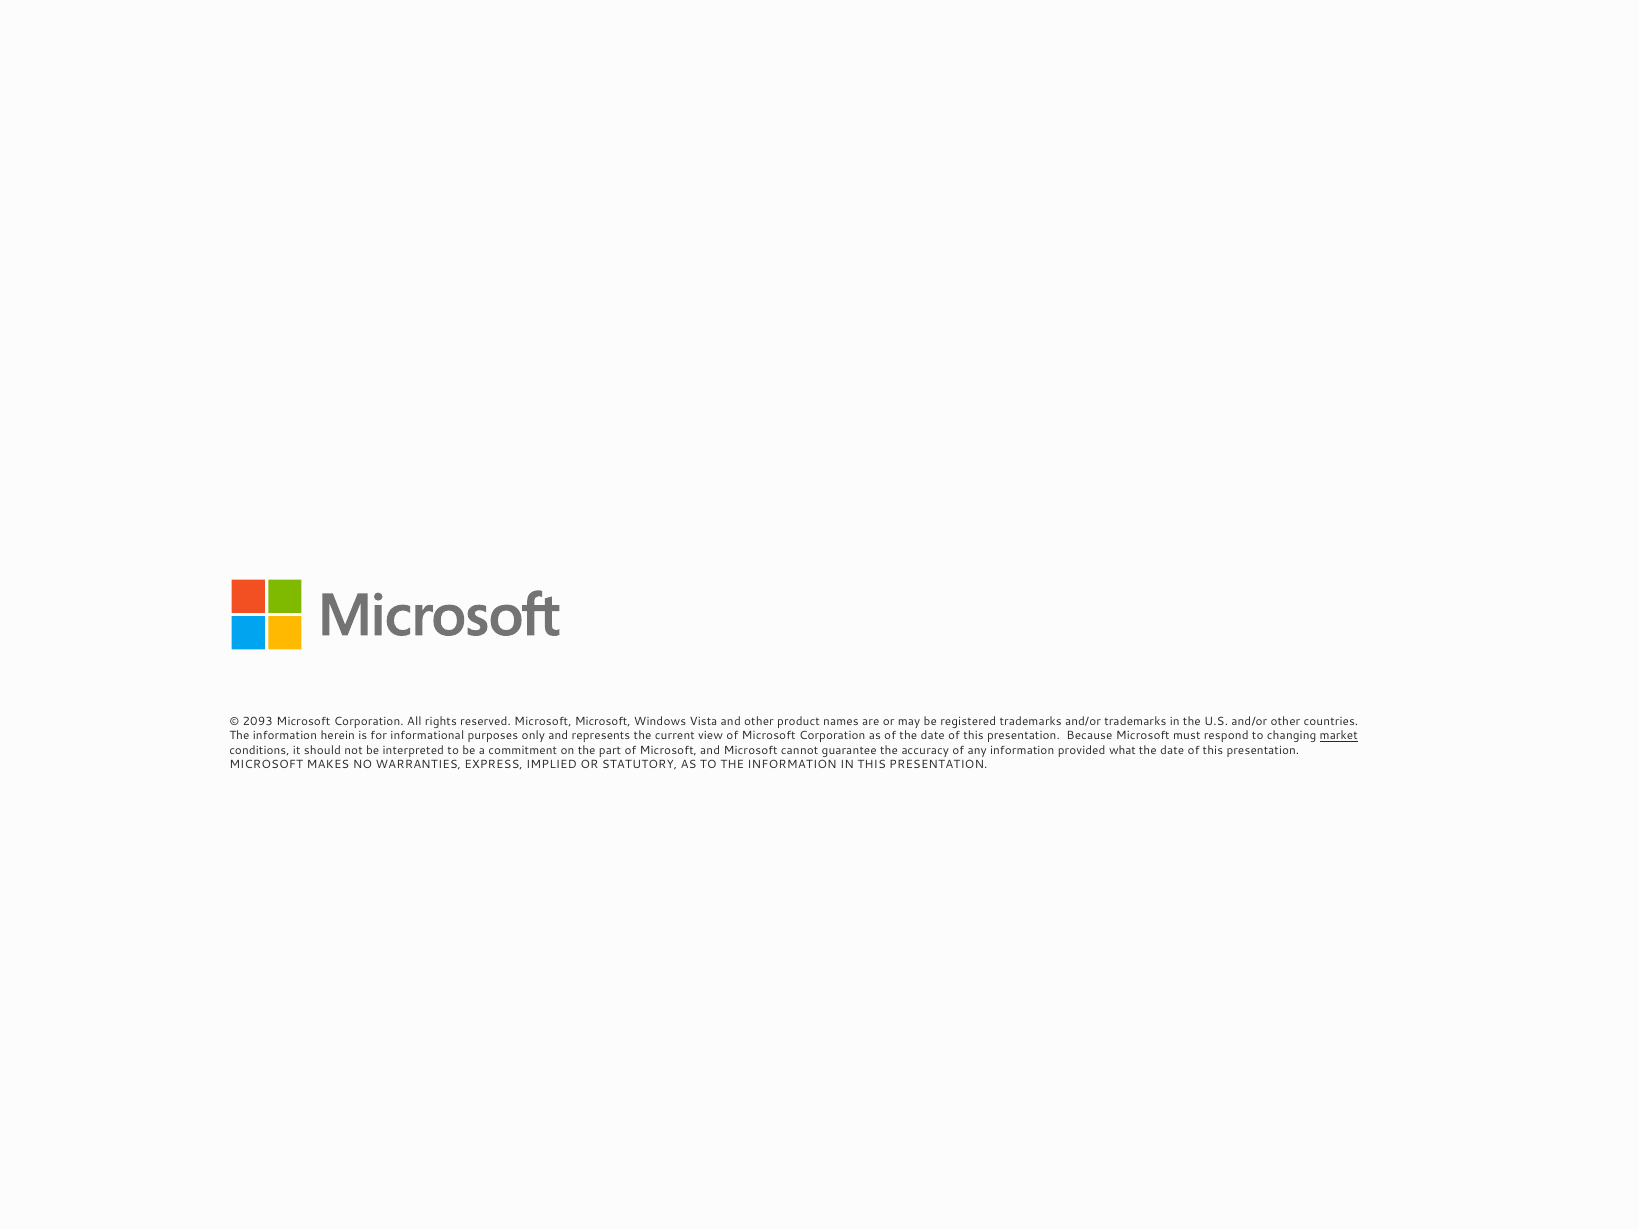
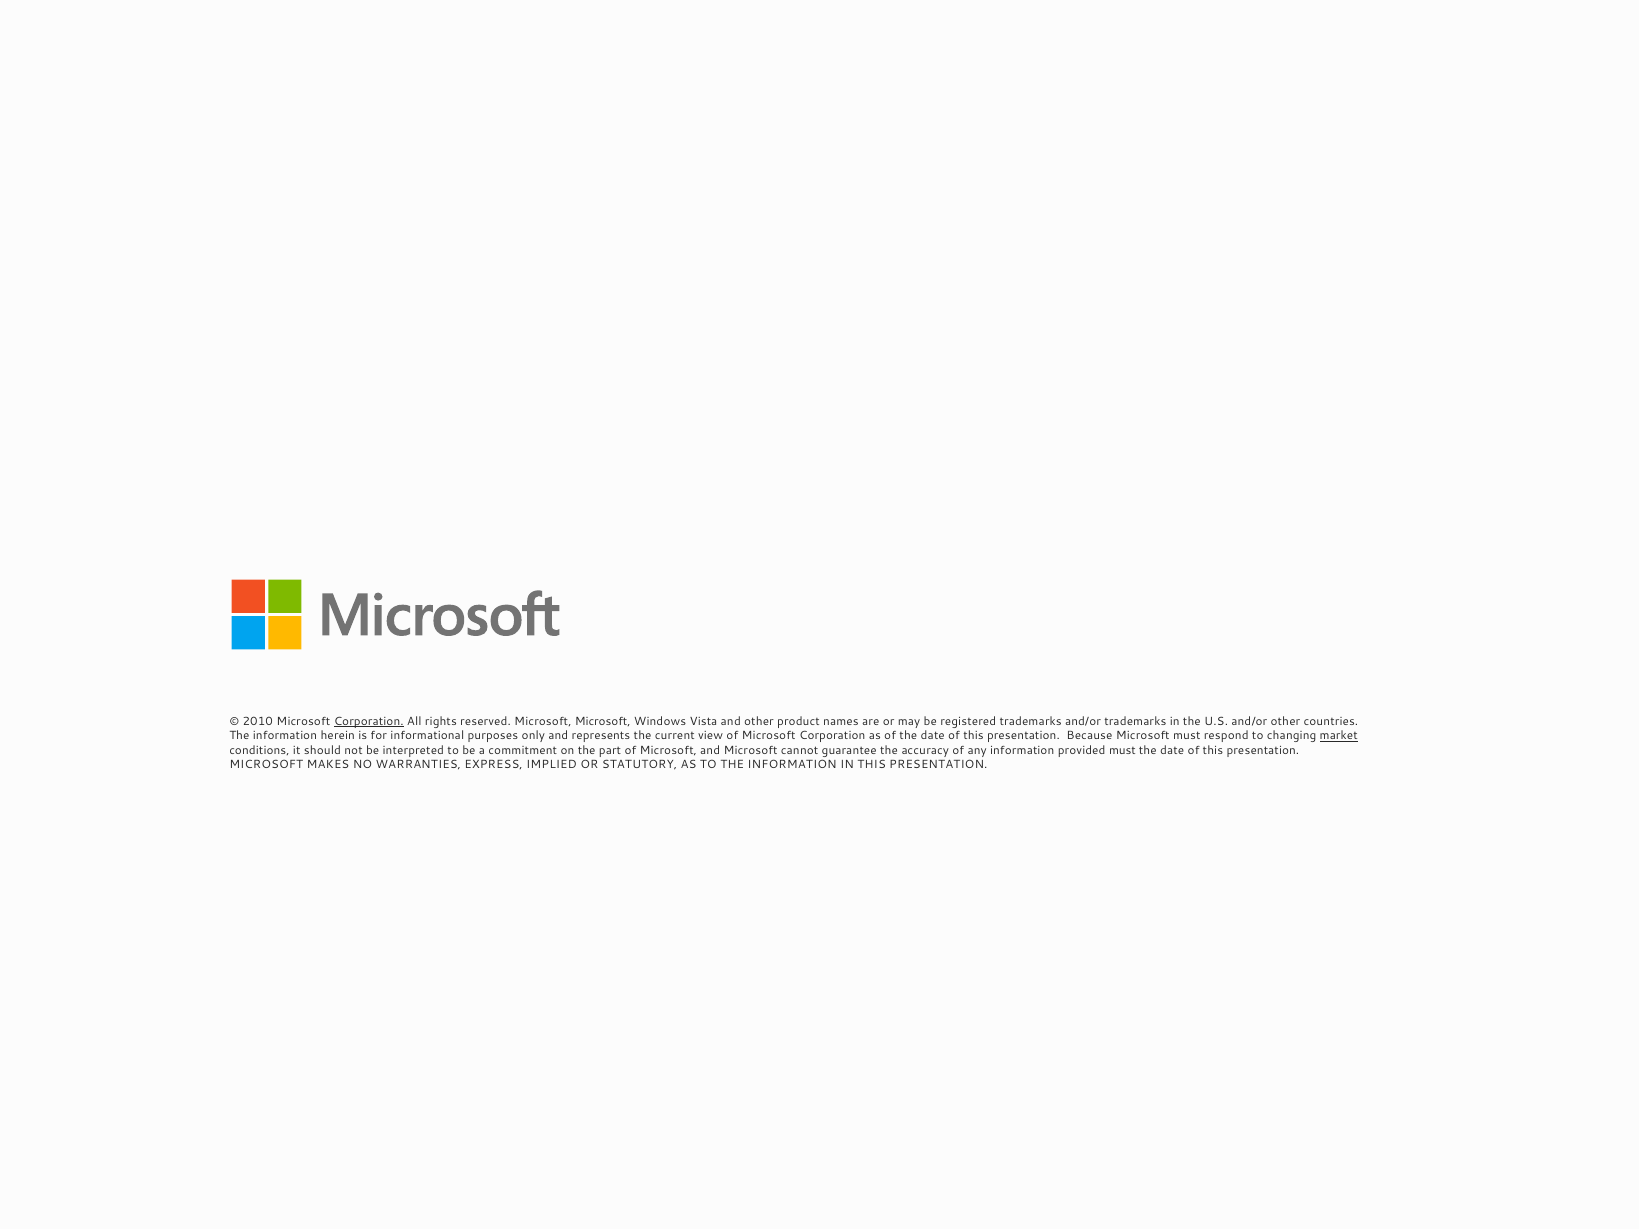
2093: 2093 -> 2010
Corporation at (369, 722) underline: none -> present
provided what: what -> must
